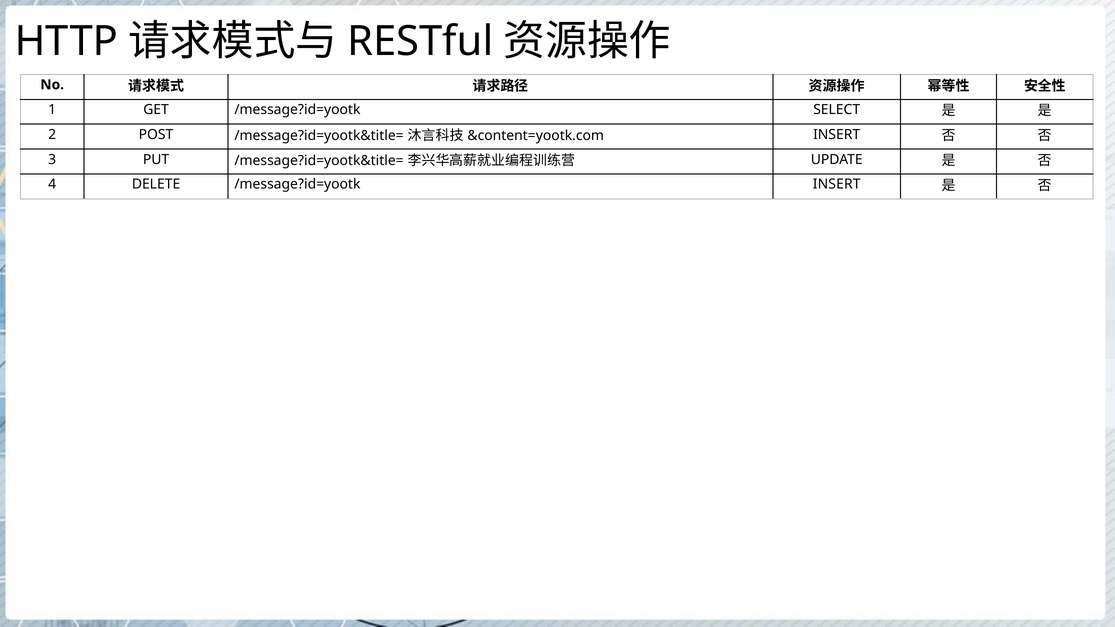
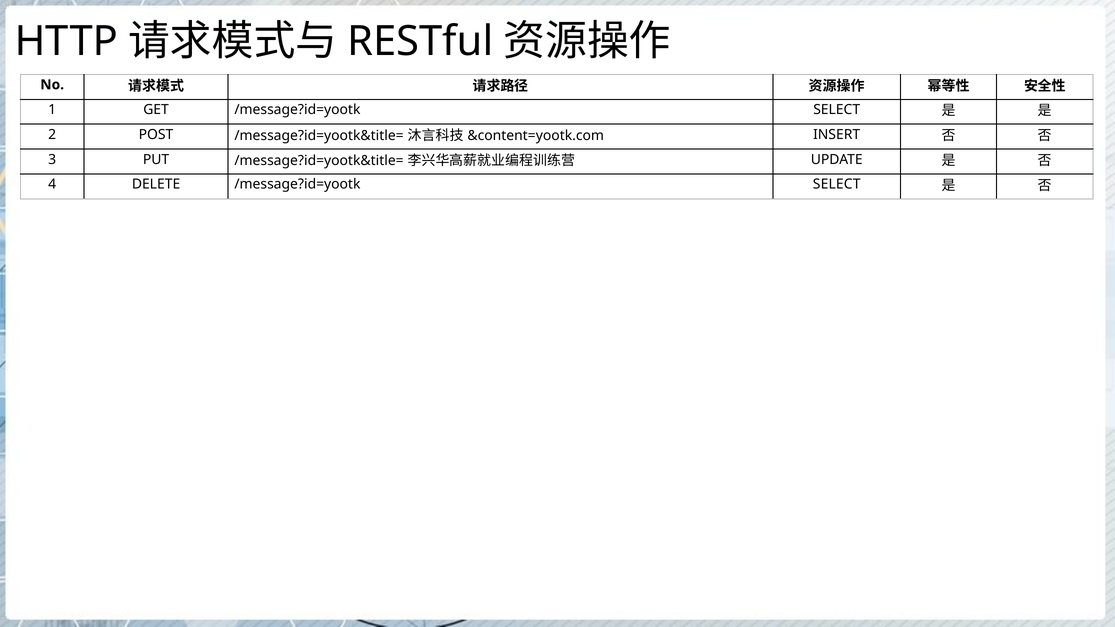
DELETE /message?id=yootk INSERT: INSERT -> SELECT
